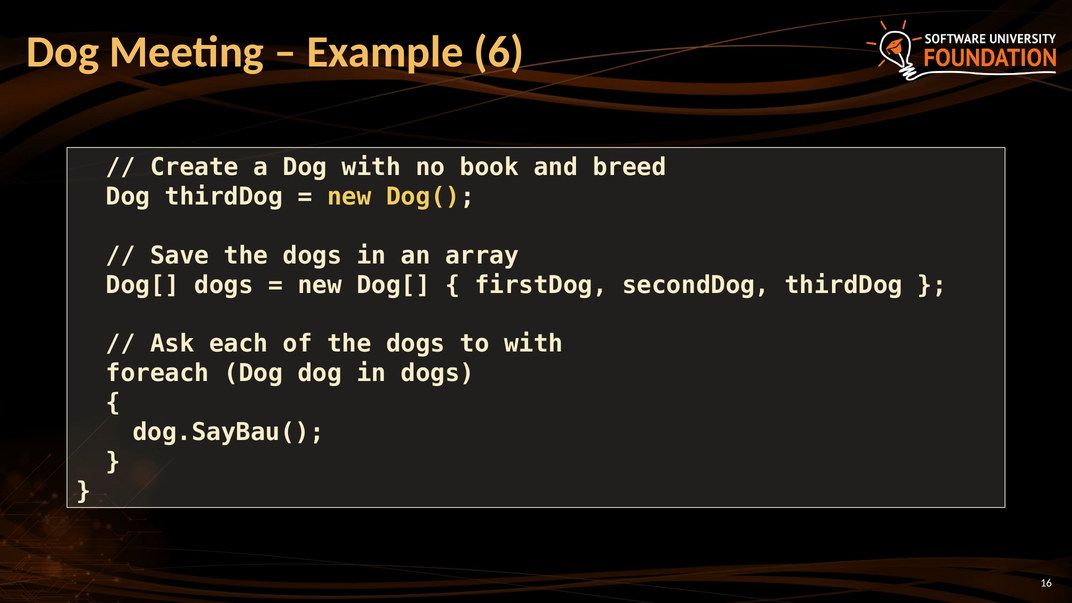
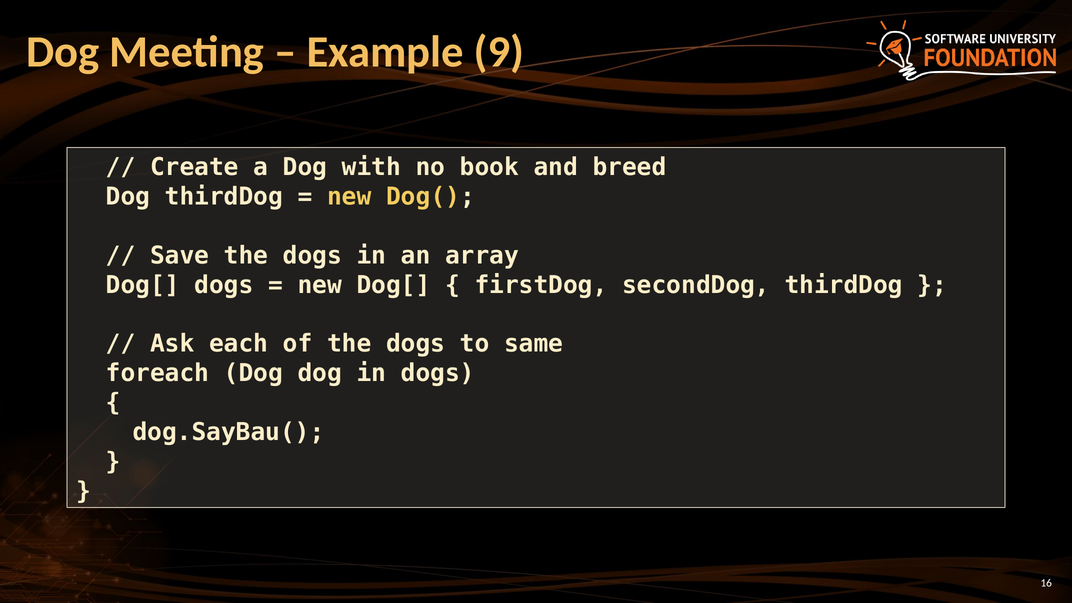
6: 6 -> 9
to with: with -> same
